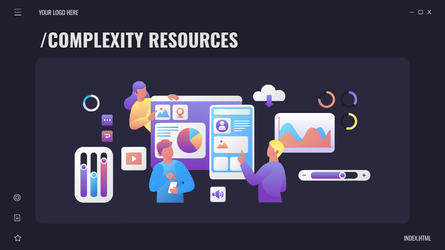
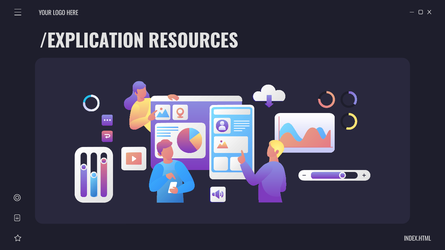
/COMPLEXITY: /COMPLEXITY -> /EXPLICATION
